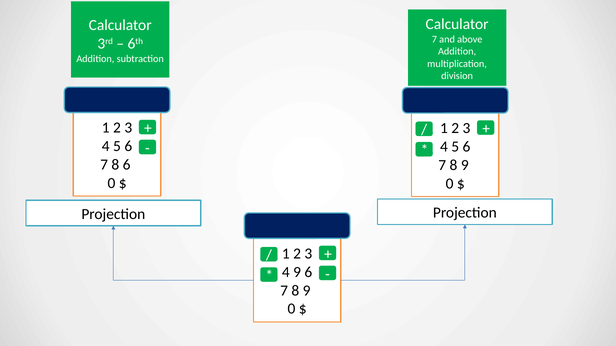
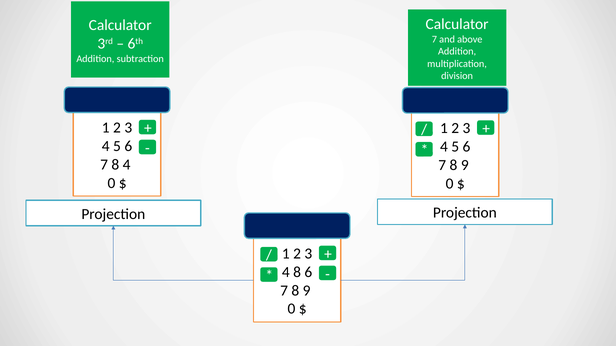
8 6: 6 -> 4
4 9: 9 -> 8
